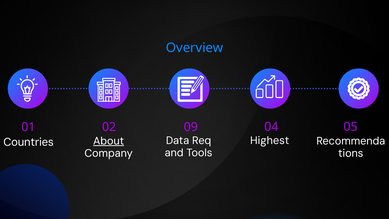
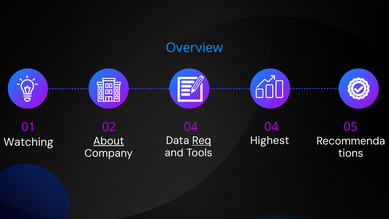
02 09: 09 -> 04
Req underline: none -> present
Countries: Countries -> Watching
